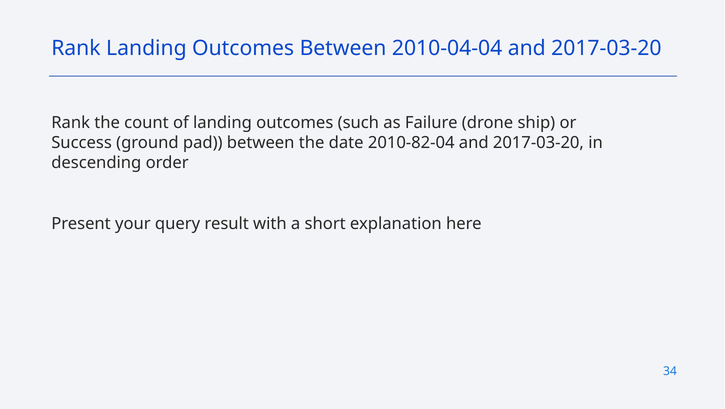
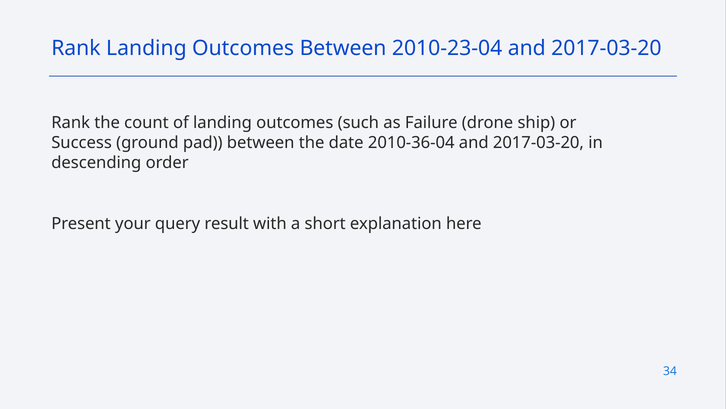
2010-04-04: 2010-04-04 -> 2010-23-04
2010-82-04: 2010-82-04 -> 2010-36-04
